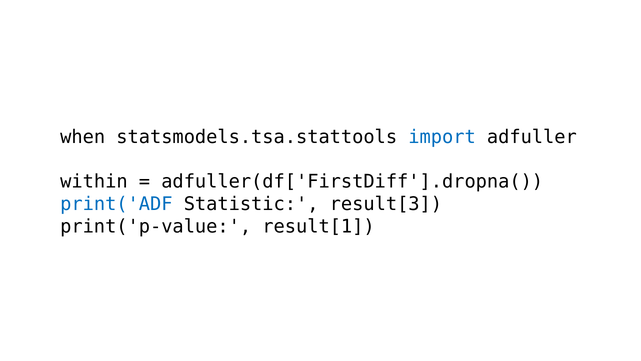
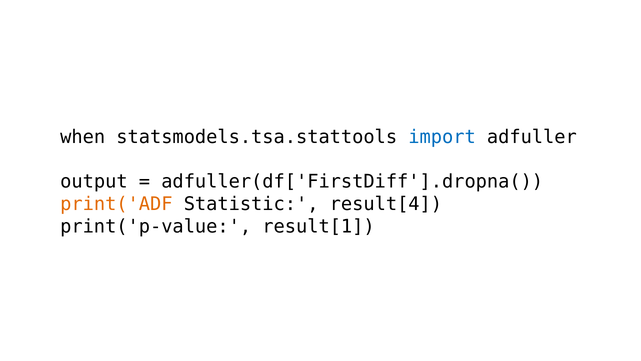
within: within -> output
print('ADF colour: blue -> orange
result[3: result[3 -> result[4
